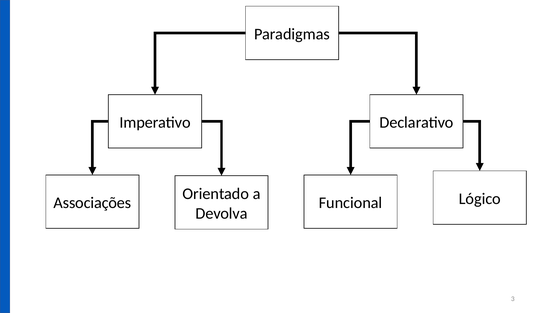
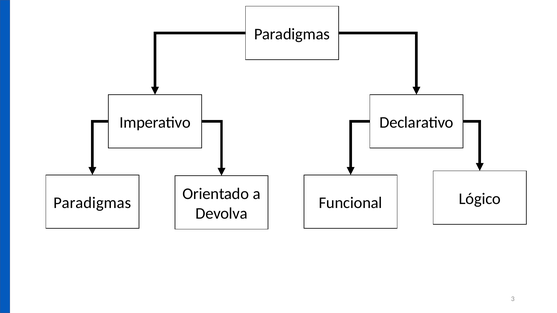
Associações at (92, 203): Associações -> Paradigmas
